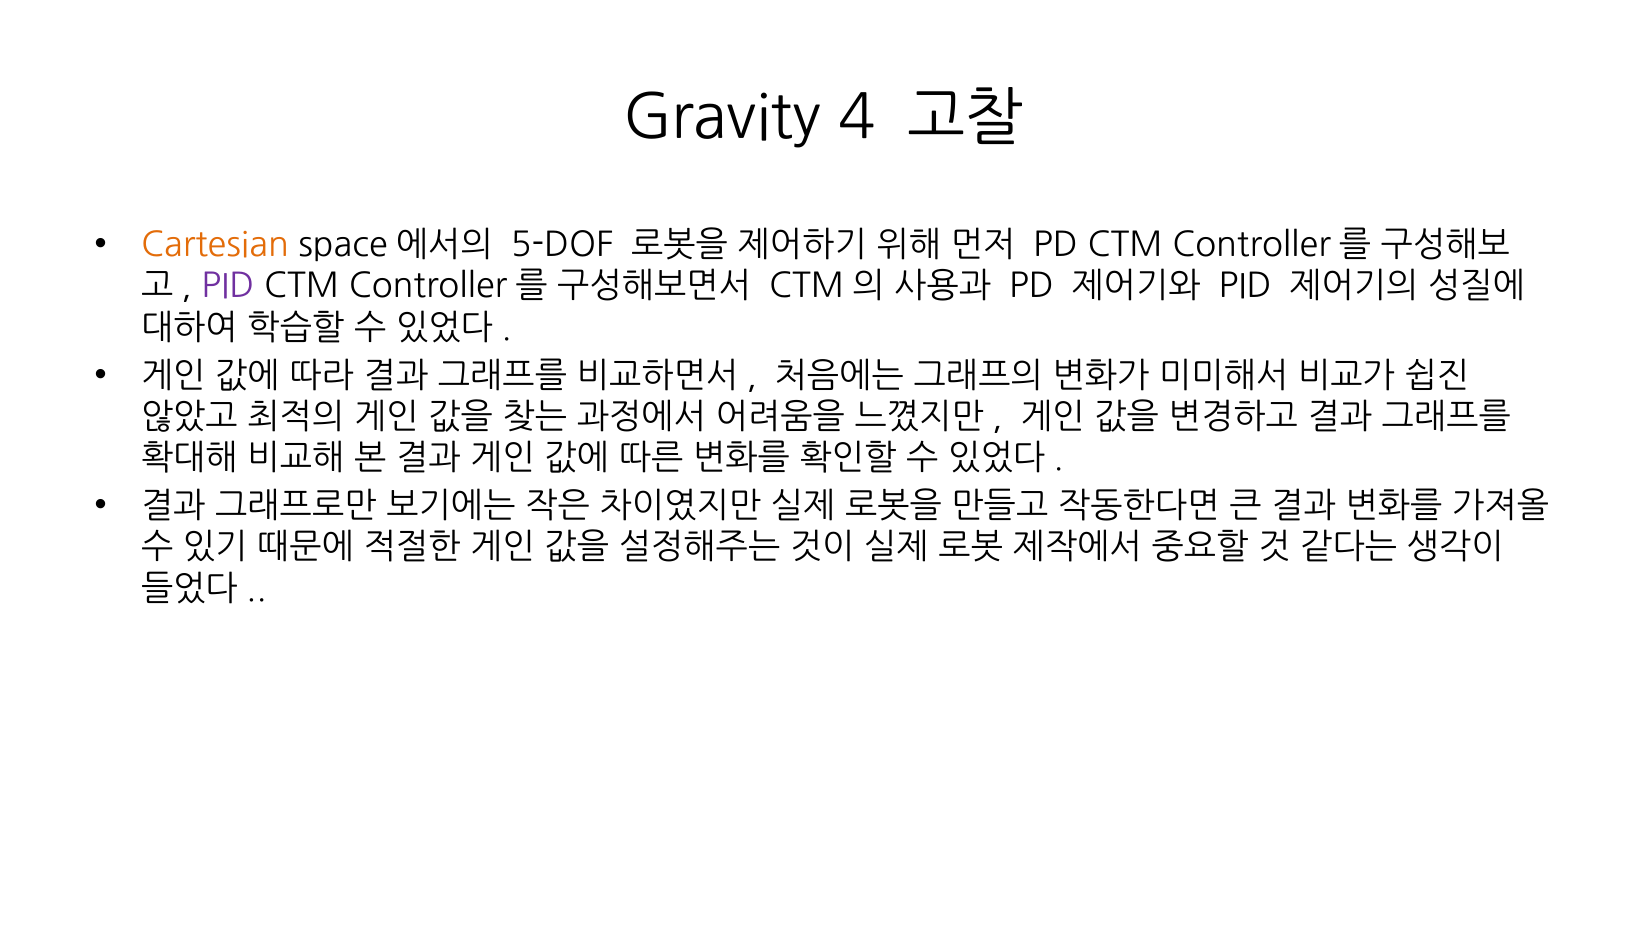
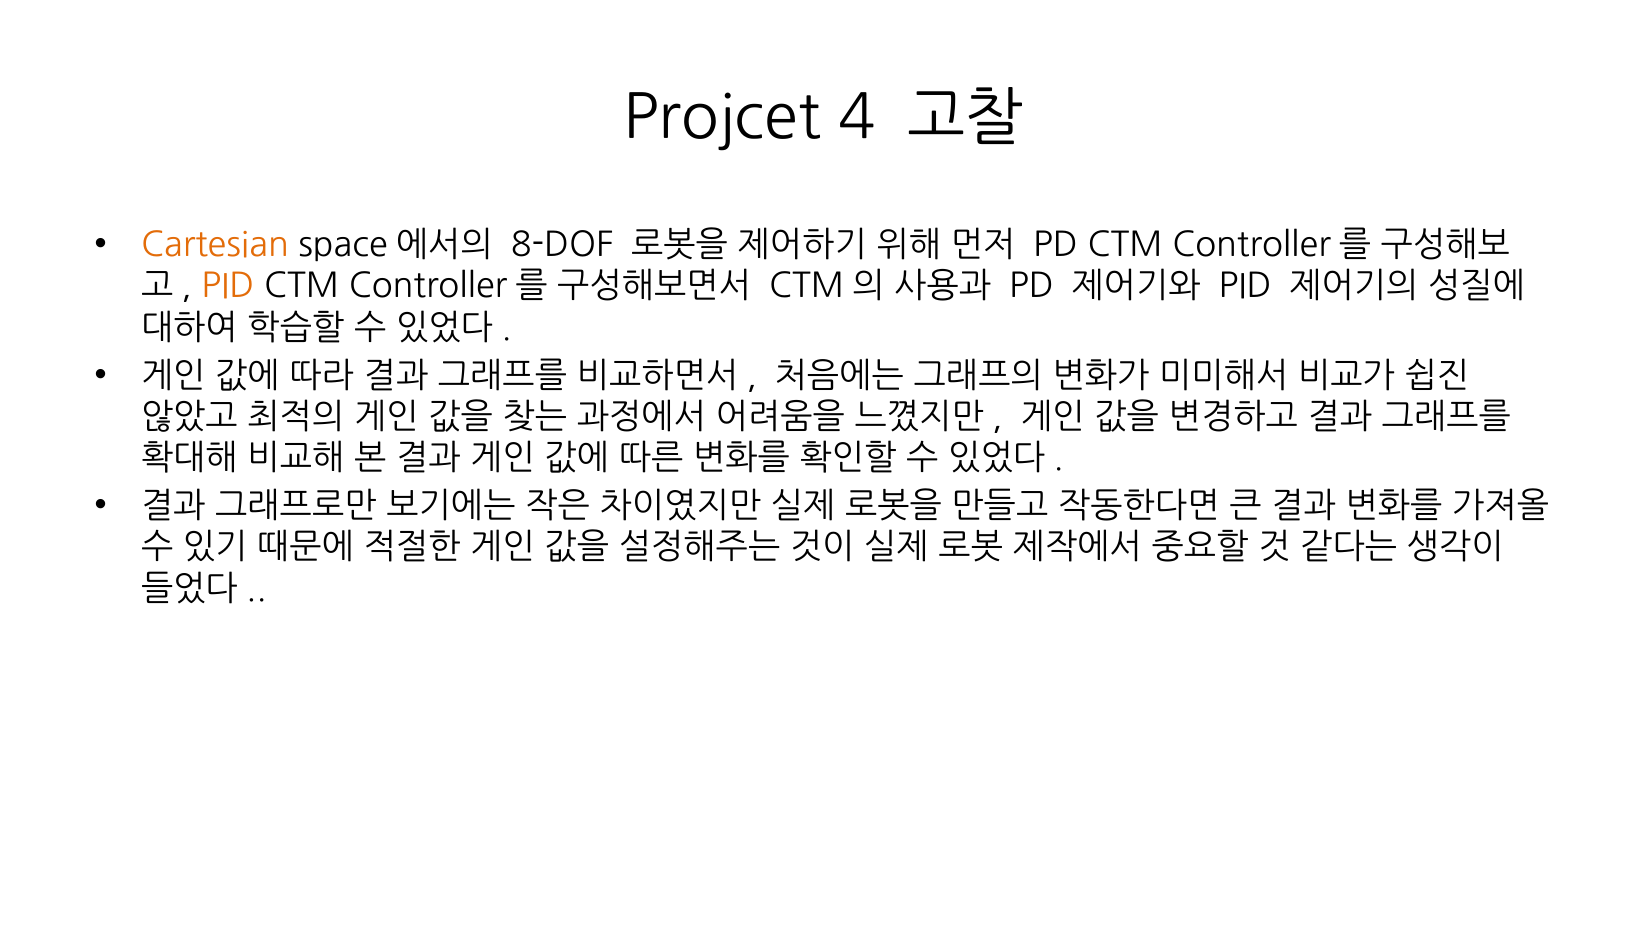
Gravity: Gravity -> Projcet
5-DOF: 5-DOF -> 8-DOF
PID at (228, 287) colour: purple -> orange
